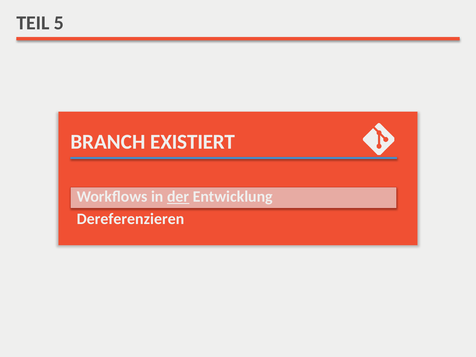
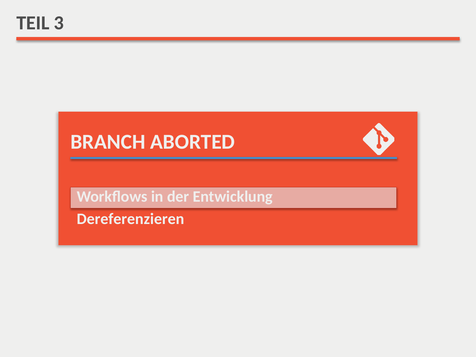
5: 5 -> 3
EXISTIERT: EXISTIERT -> ABORTED
der underline: present -> none
